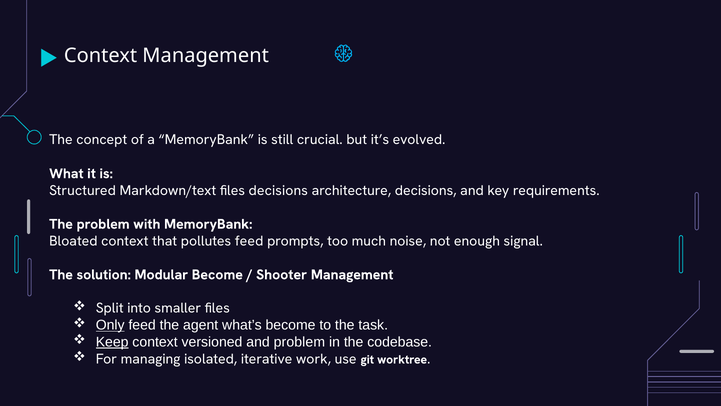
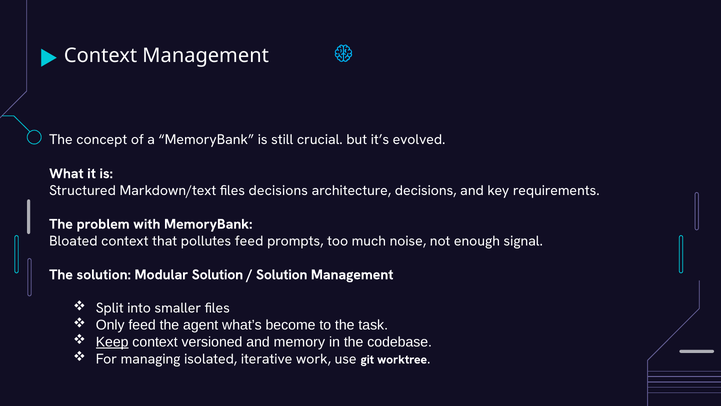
Modular Become: Become -> Solution
Shooter at (282, 274): Shooter -> Solution
Only underline: present -> none
and problem: problem -> memory
